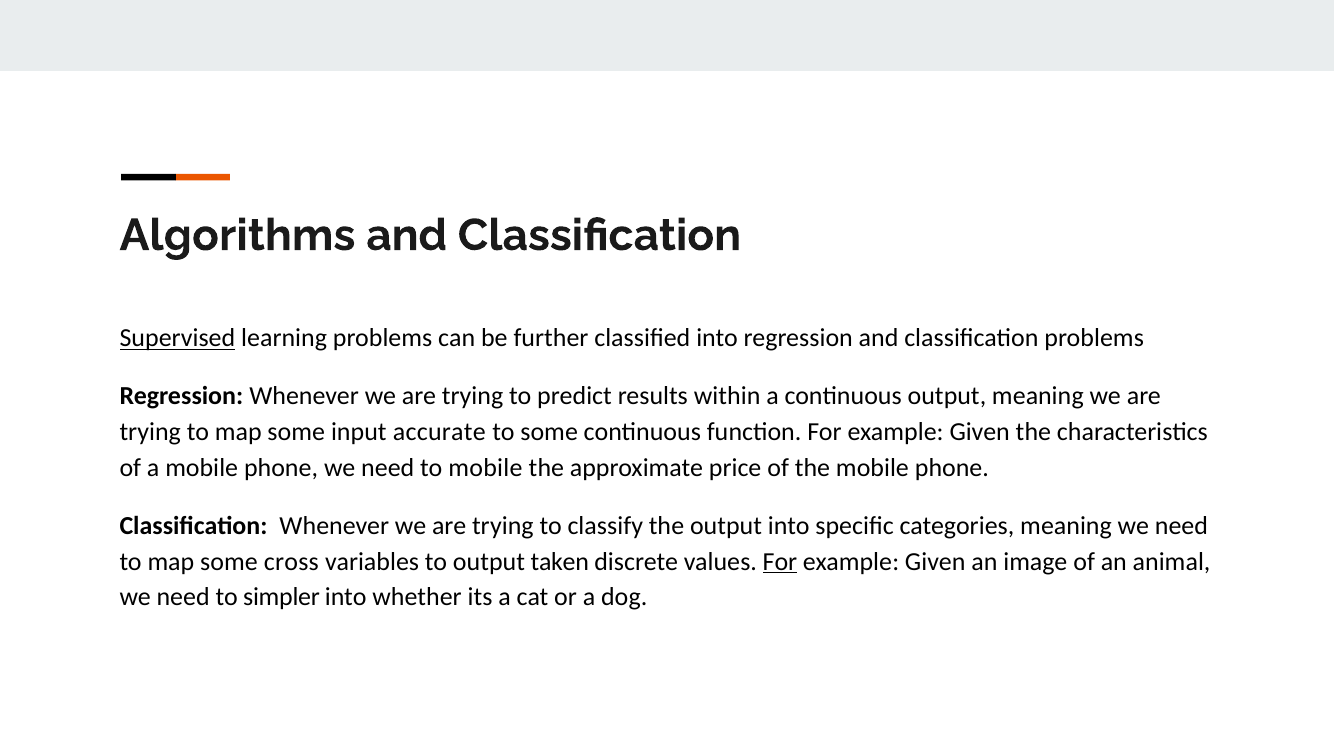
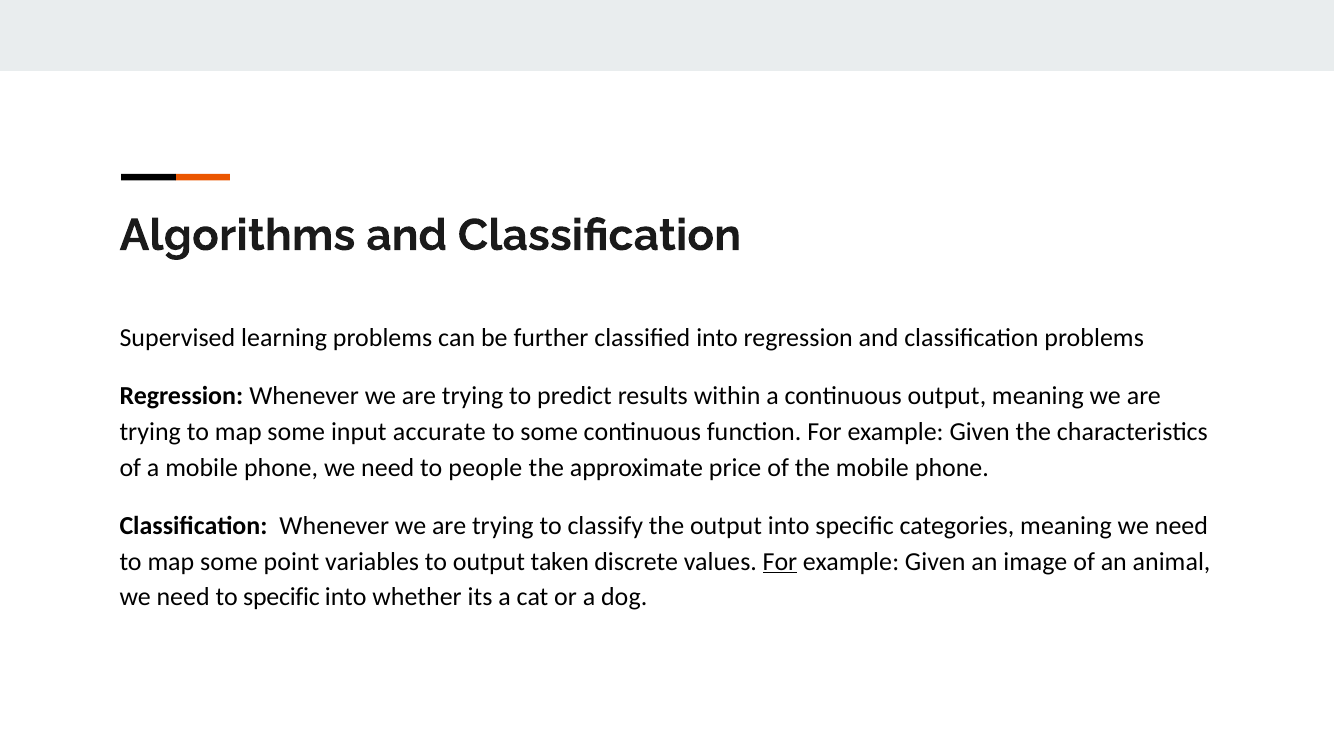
Supervised underline: present -> none
to mobile: mobile -> people
cross: cross -> point
to simpler: simpler -> specific
